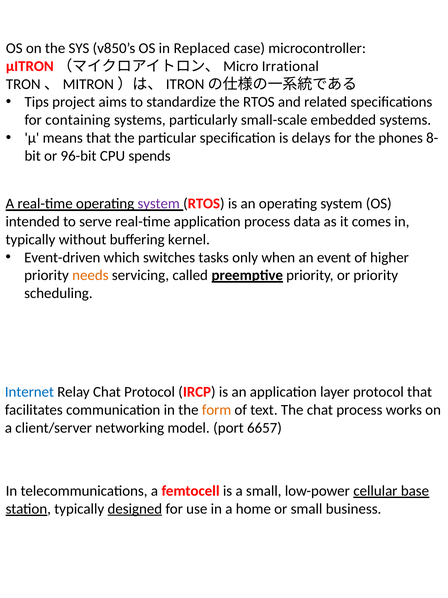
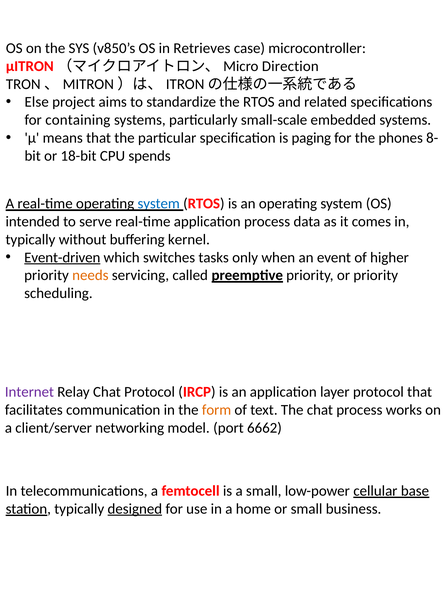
Replaced: Replaced -> Retrieves
Irrational: Irrational -> Direction
Tips: Tips -> Else
delays: delays -> paging
96-bit: 96-bit -> 18-bit
system at (159, 203) colour: purple -> blue
Event-driven underline: none -> present
Internet colour: blue -> purple
6657: 6657 -> 6662
